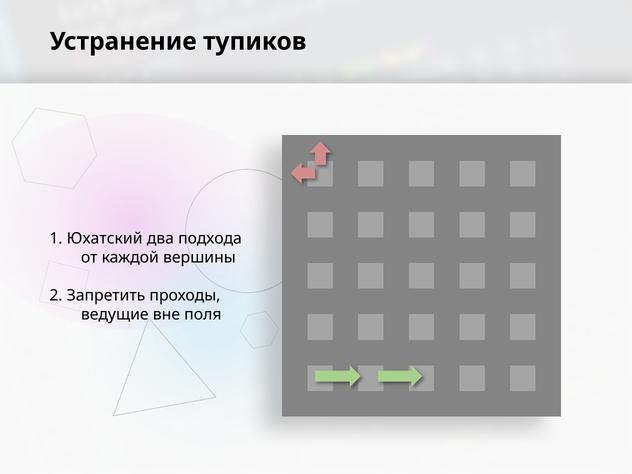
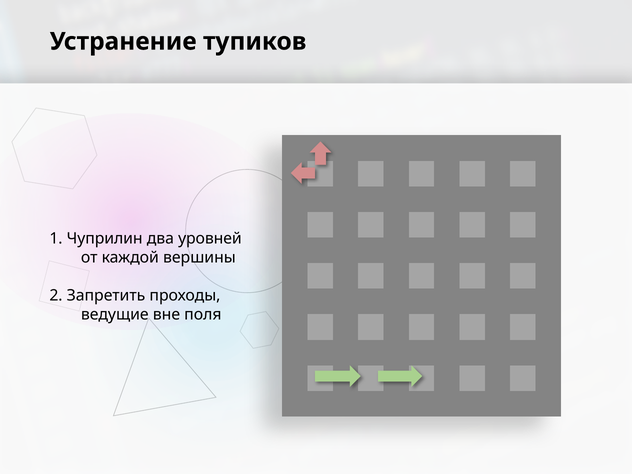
Юхатский: Юхатский -> Чуприлин
подхода: подхода -> уровней
